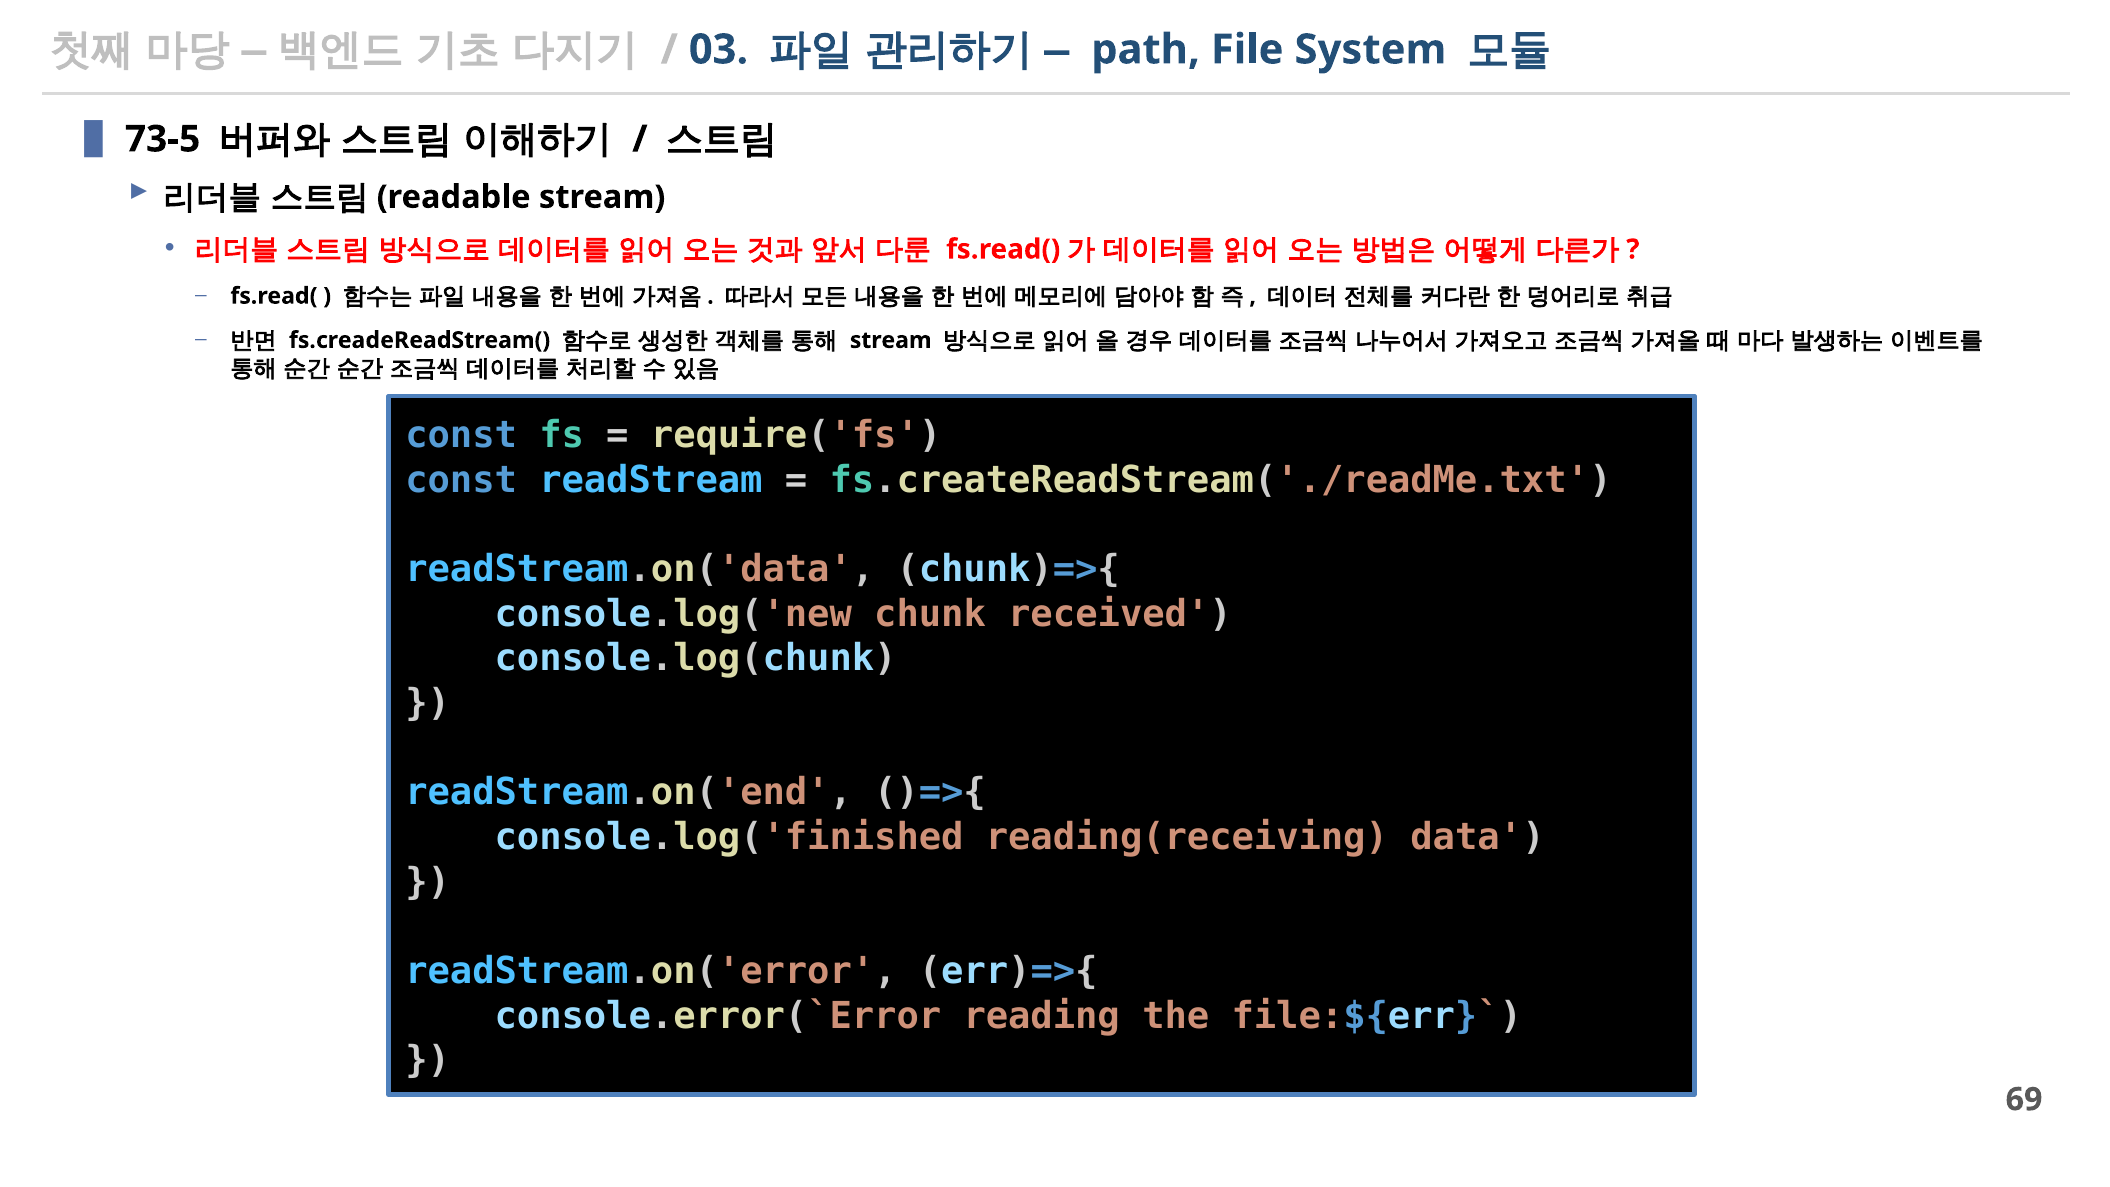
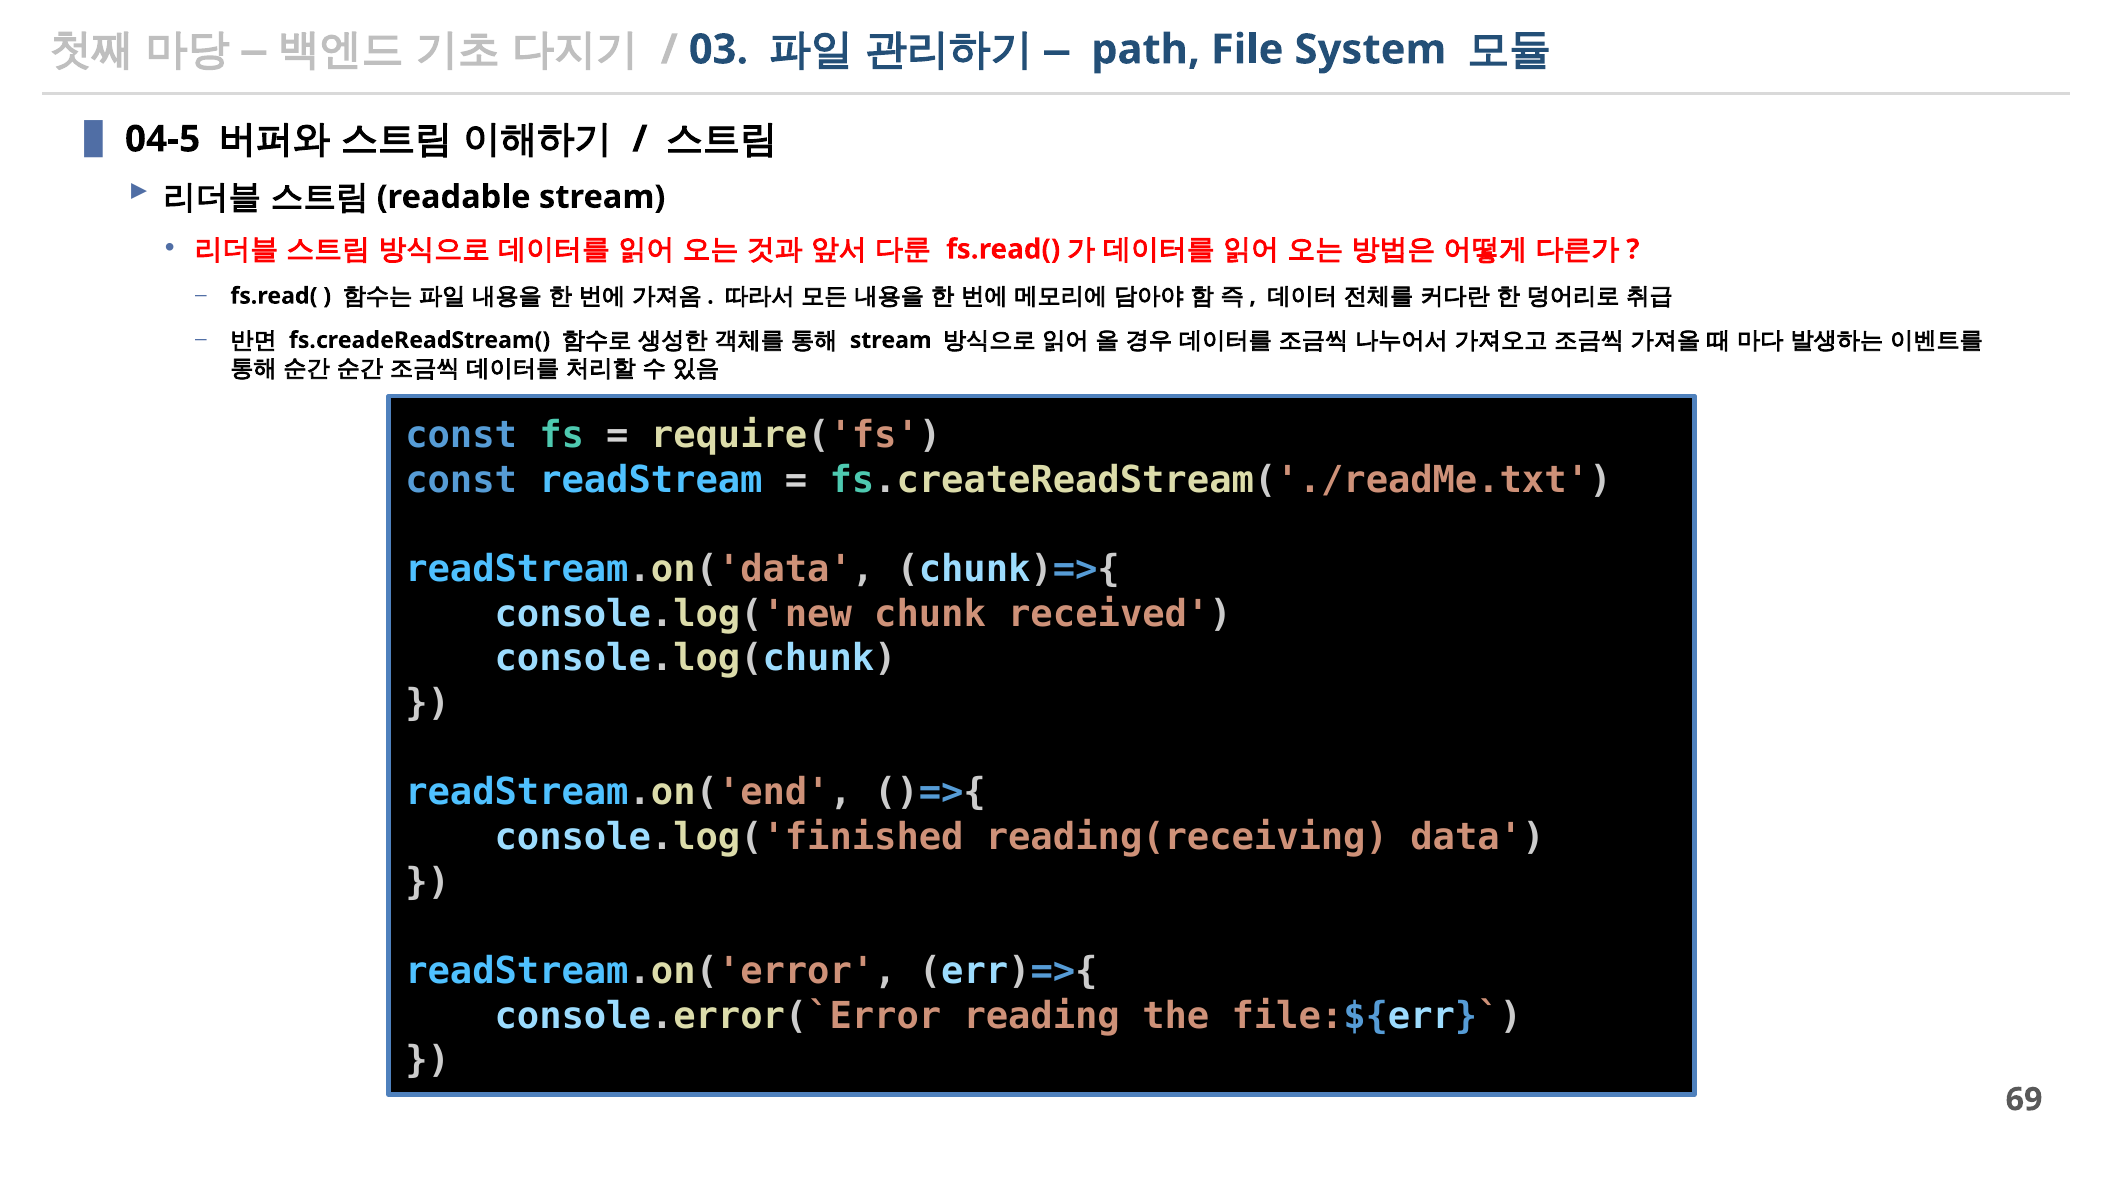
73-5: 73-5 -> 04-5
